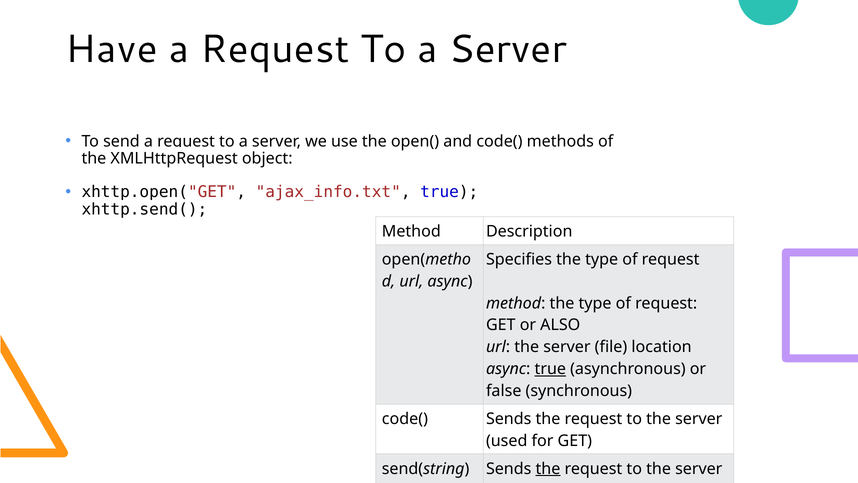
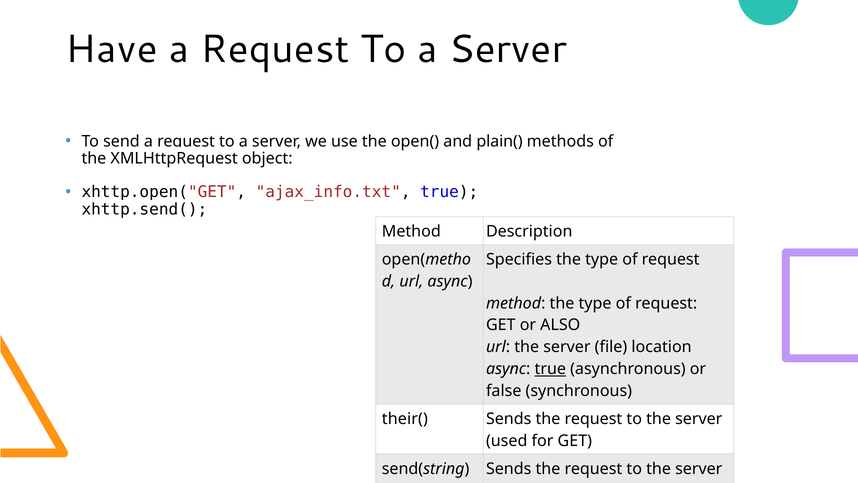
and code(: code( -> plain(
code( at (405, 419): code( -> their(
the at (548, 468) underline: present -> none
